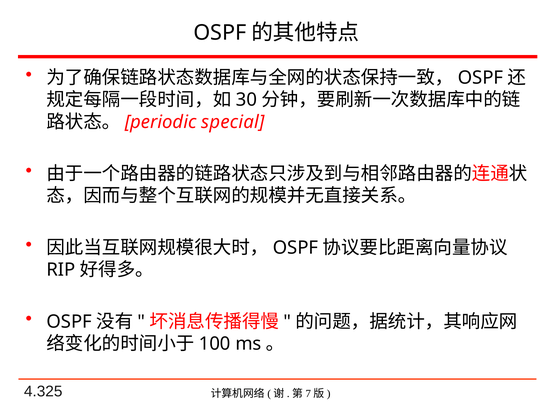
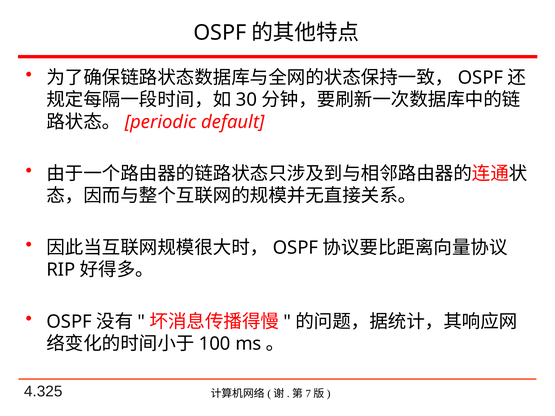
special: special -> default
